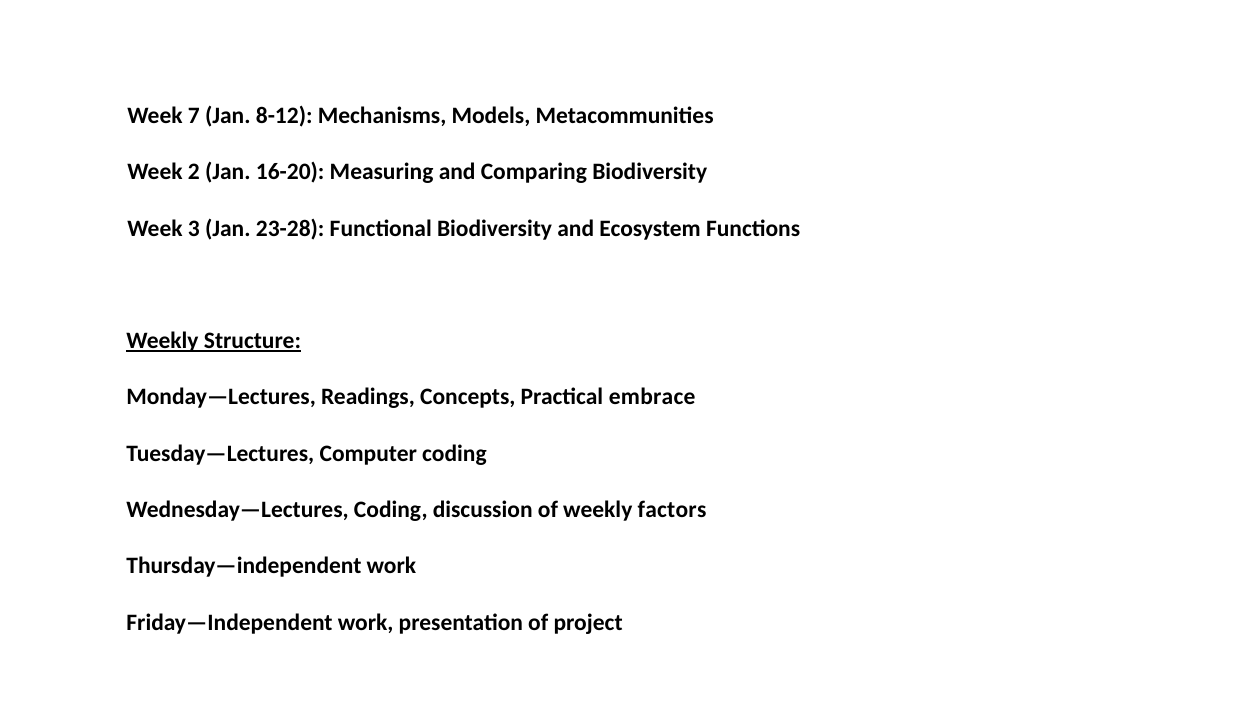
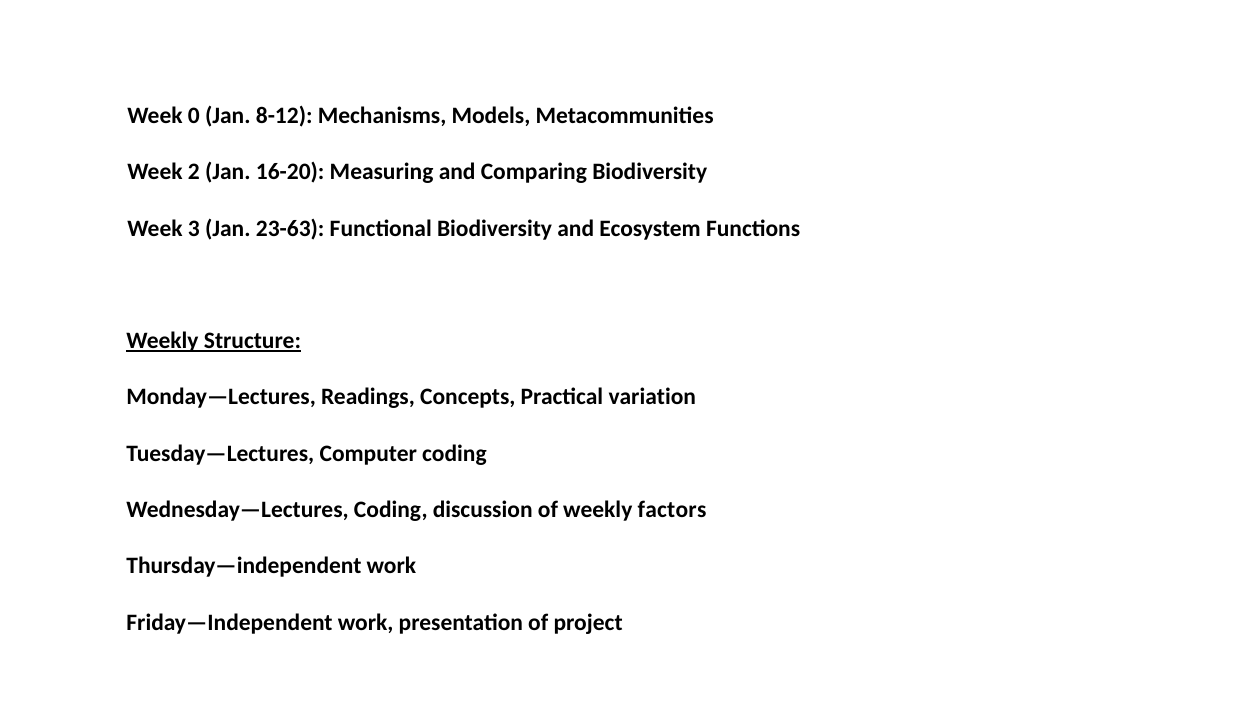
7: 7 -> 0
23-28: 23-28 -> 23-63
embrace: embrace -> variation
